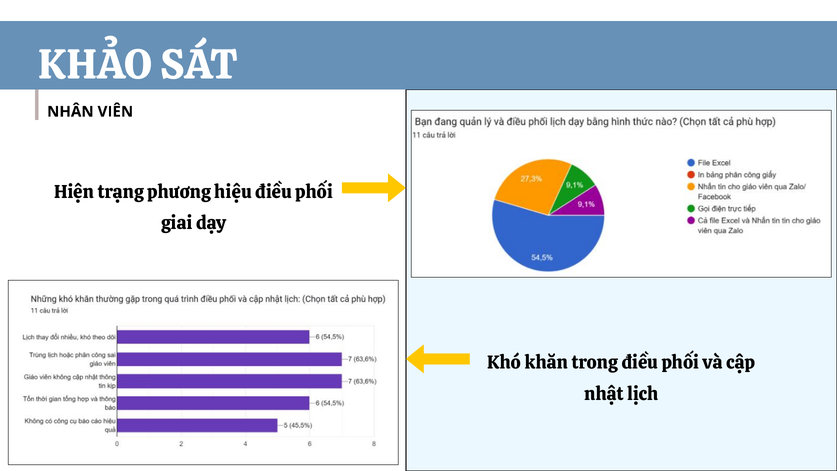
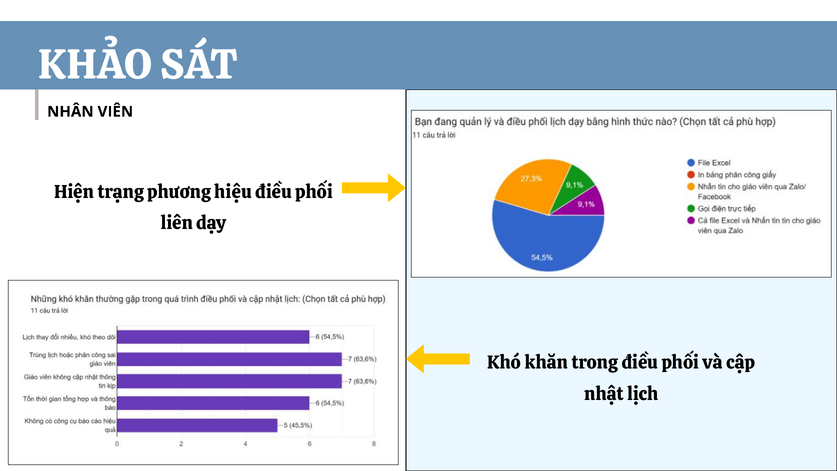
giai: giai -> liên
